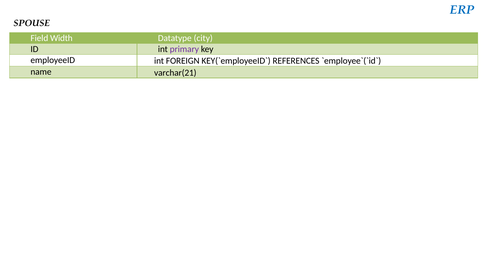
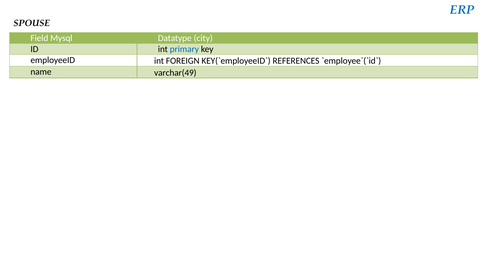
Width: Width -> Mysql
primary colour: purple -> blue
varchar(21: varchar(21 -> varchar(49
